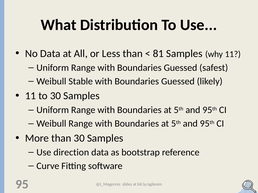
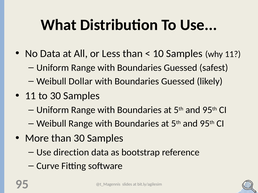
81: 81 -> 10
Stable: Stable -> Dollar
